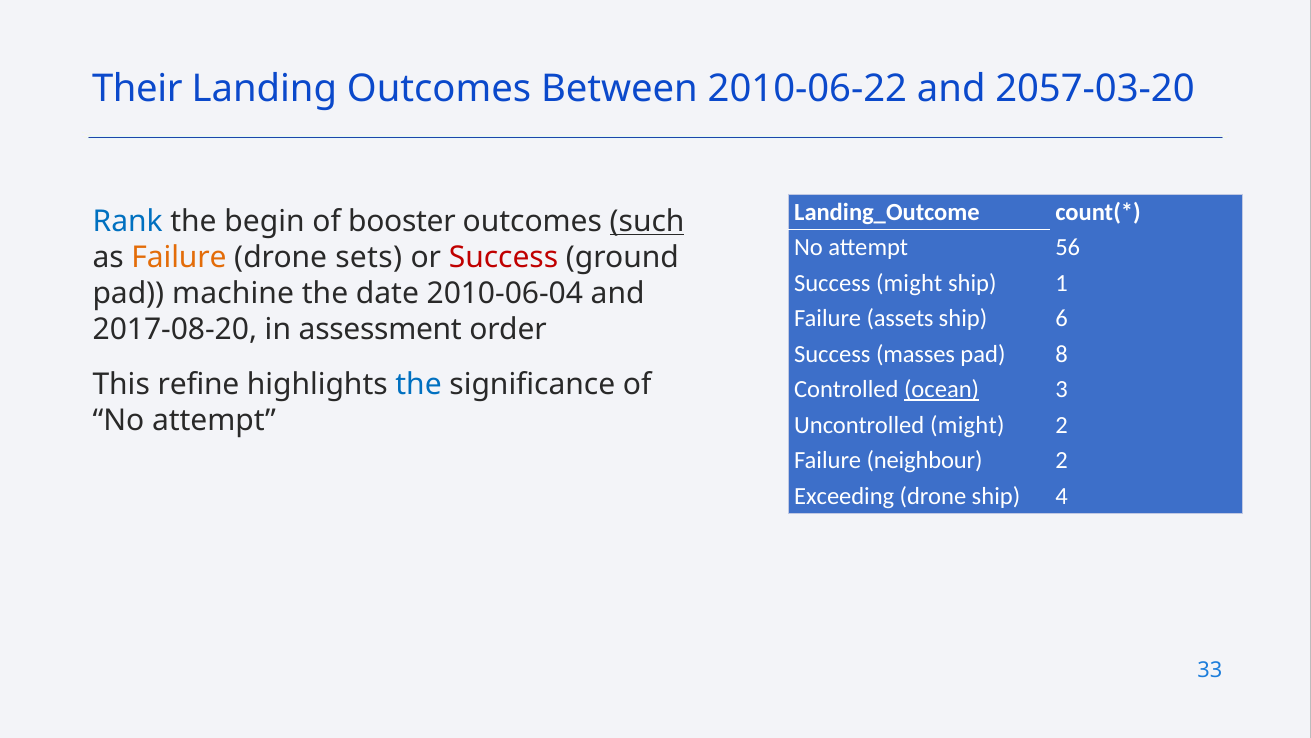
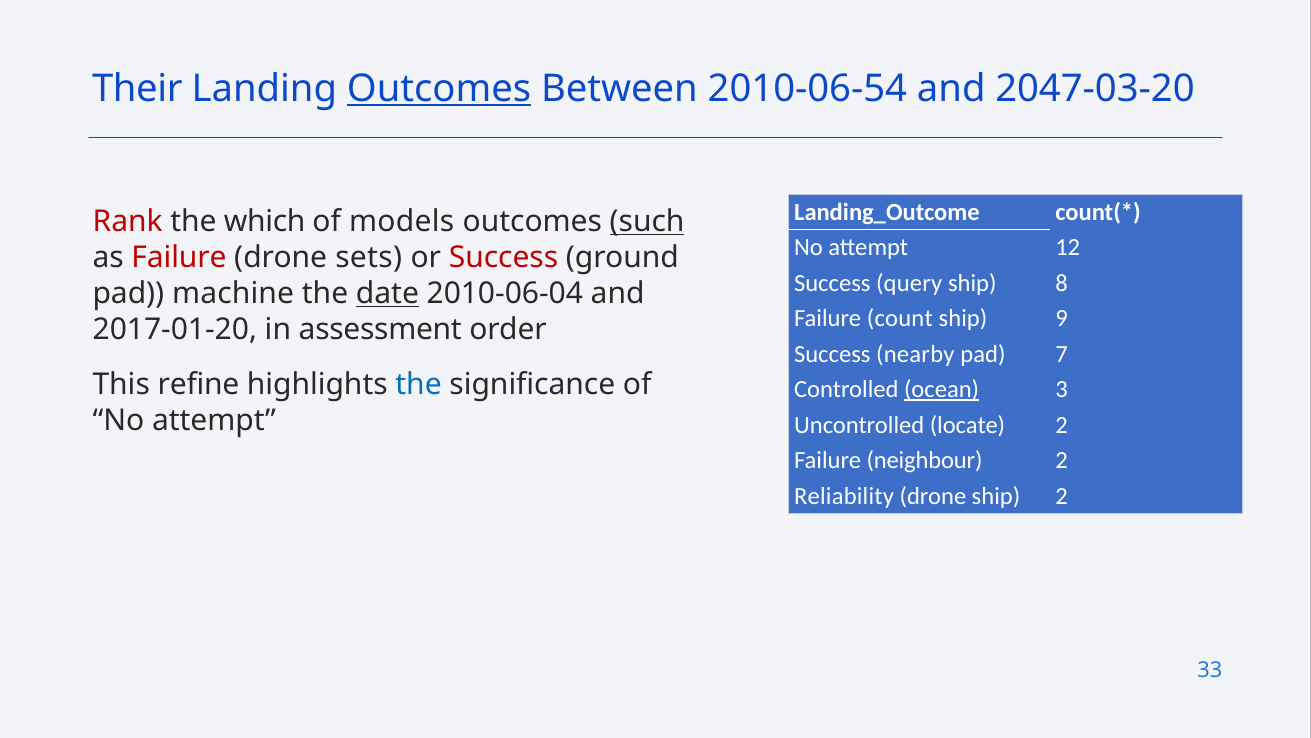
Outcomes at (439, 89) underline: none -> present
2010-06-22: 2010-06-22 -> 2010-06-54
2057-03-20: 2057-03-20 -> 2047-03-20
Rank colour: blue -> red
begin: begin -> which
booster: booster -> models
56: 56 -> 12
Failure at (179, 257) colour: orange -> red
Success might: might -> query
1: 1 -> 8
date underline: none -> present
assets: assets -> count
6: 6 -> 9
2017-08-20: 2017-08-20 -> 2017-01-20
masses: masses -> nearby
8: 8 -> 7
Uncontrolled might: might -> locate
Exceeding: Exceeding -> Reliability
ship 4: 4 -> 2
